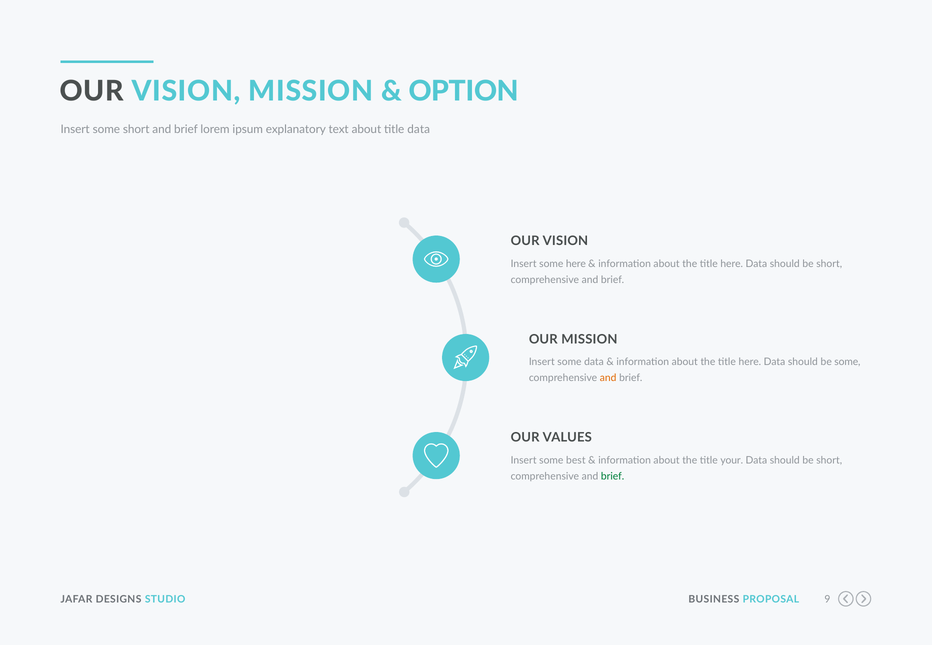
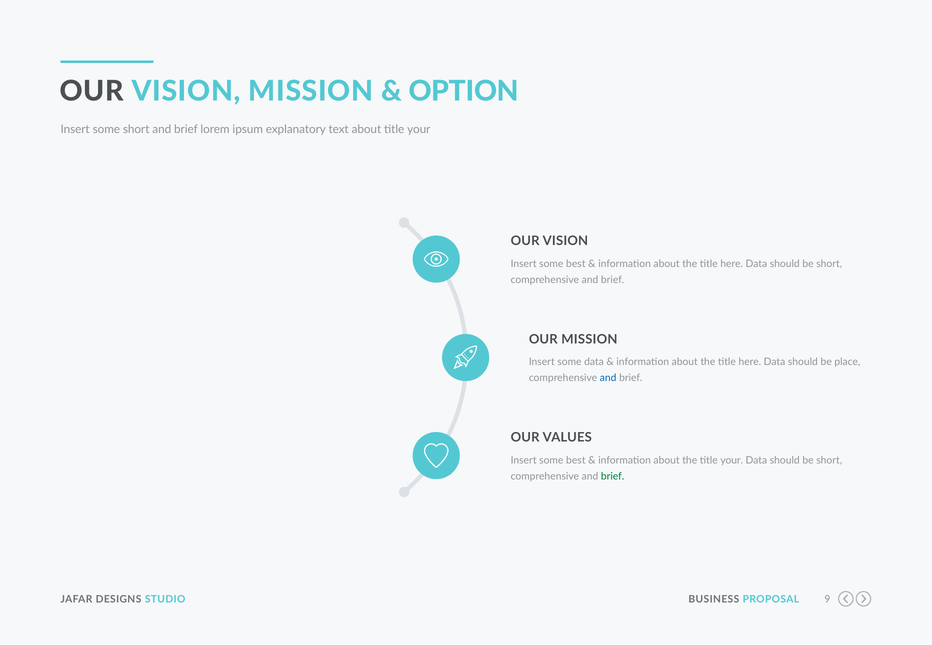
about title data: data -> your
here at (576, 264): here -> best
be some: some -> place
and at (608, 378) colour: orange -> blue
